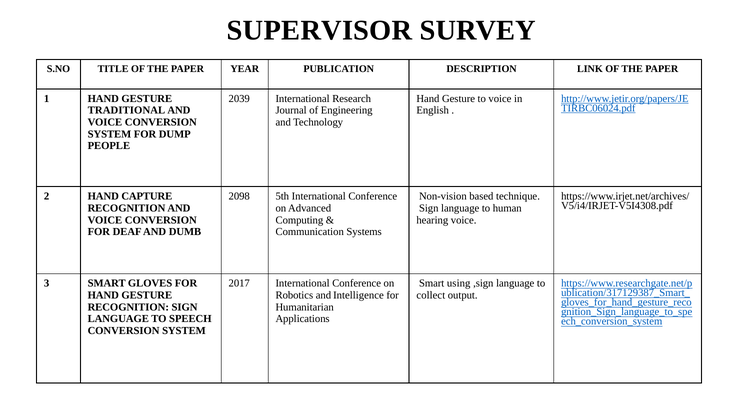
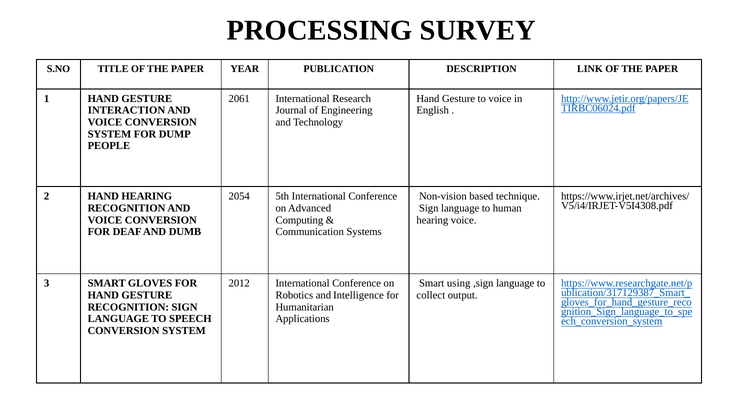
SUPERVISOR: SUPERVISOR -> PROCESSING
2039: 2039 -> 2061
TRADITIONAL: TRADITIONAL -> INTERACTION
HAND CAPTURE: CAPTURE -> HEARING
2098: 2098 -> 2054
2017: 2017 -> 2012
